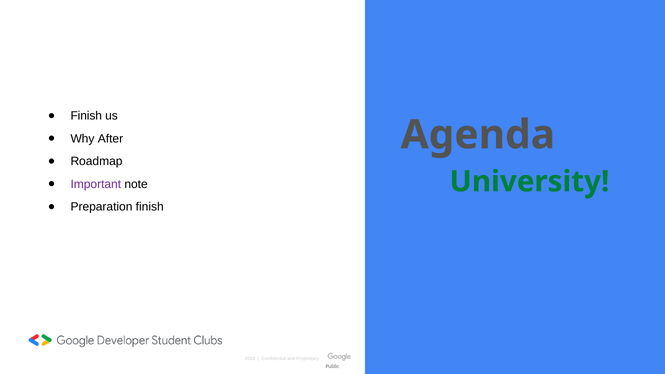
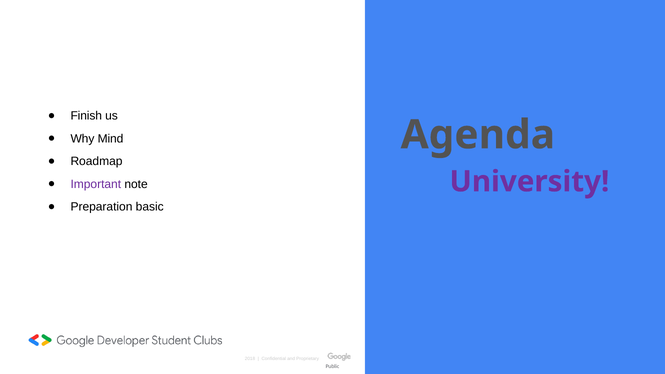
After: After -> Mind
University colour: green -> purple
Preparation finish: finish -> basic
